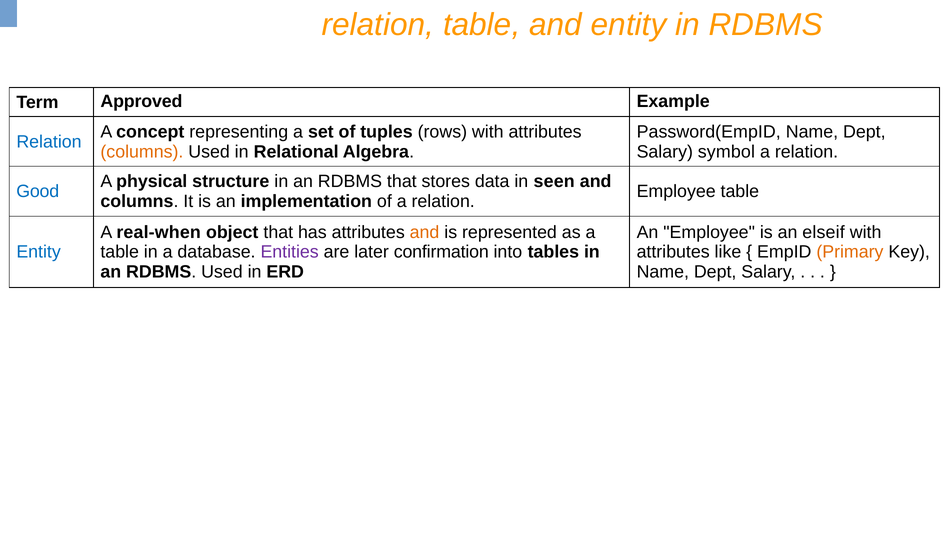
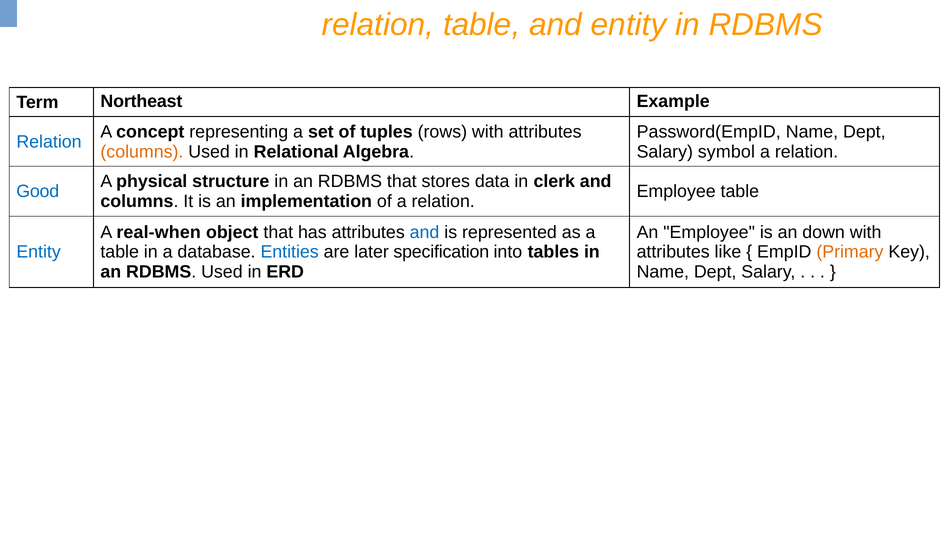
Approved: Approved -> Northeast
seen: seen -> clerk
and at (424, 232) colour: orange -> blue
elseif: elseif -> down
Entities colour: purple -> blue
confirmation: confirmation -> specification
